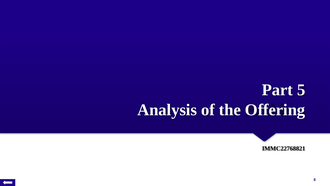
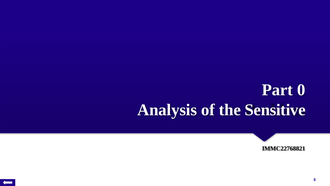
5: 5 -> 0
Offering: Offering -> Sensitive
